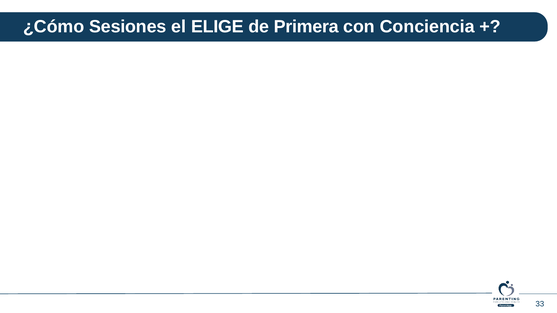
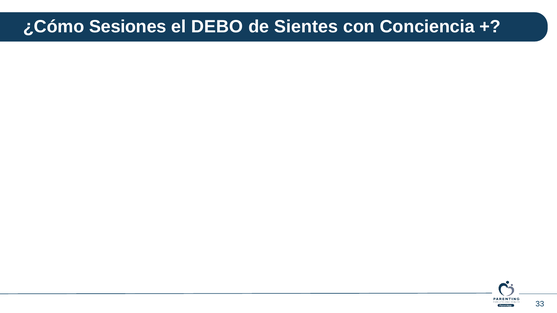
ELIGE: ELIGE -> DEBO
Primera: Primera -> Sientes
